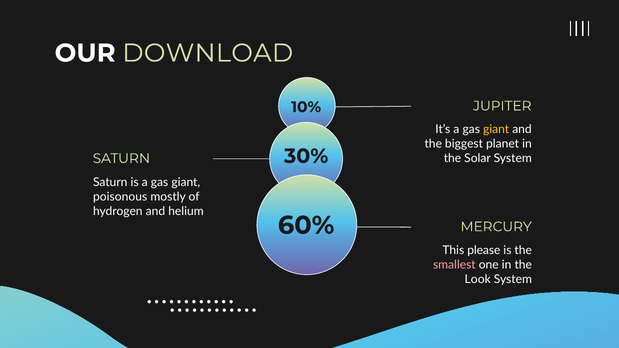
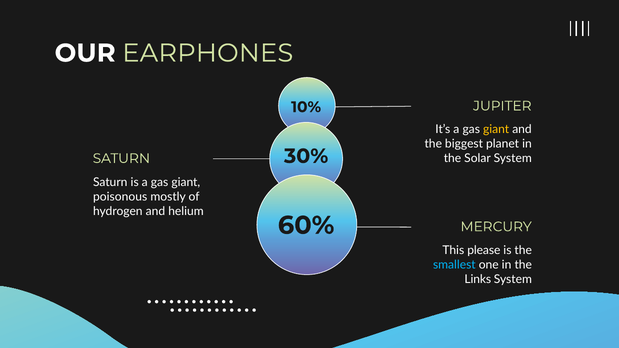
DOWNLOAD: DOWNLOAD -> EARPHONES
smallest colour: pink -> light blue
Look: Look -> Links
